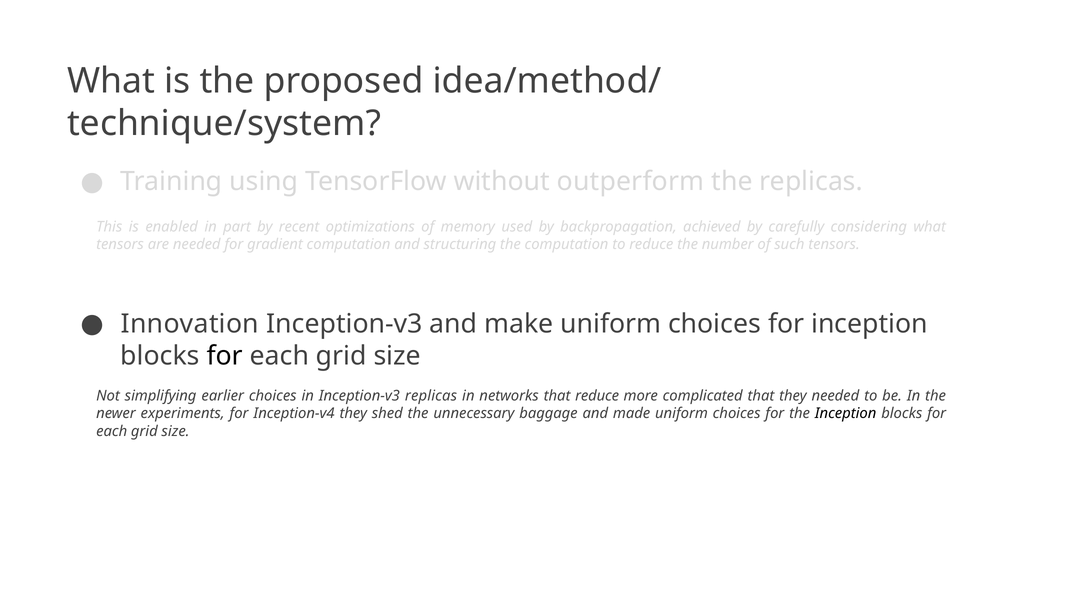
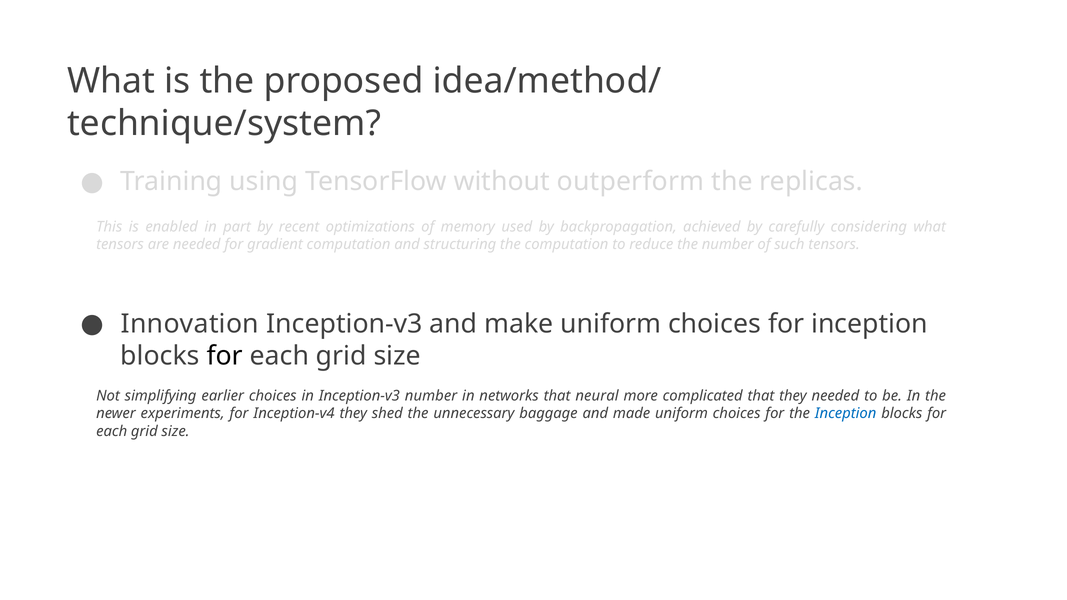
Inception-v3 replicas: replicas -> number
that reduce: reduce -> neural
Inception at (846, 414) colour: black -> blue
